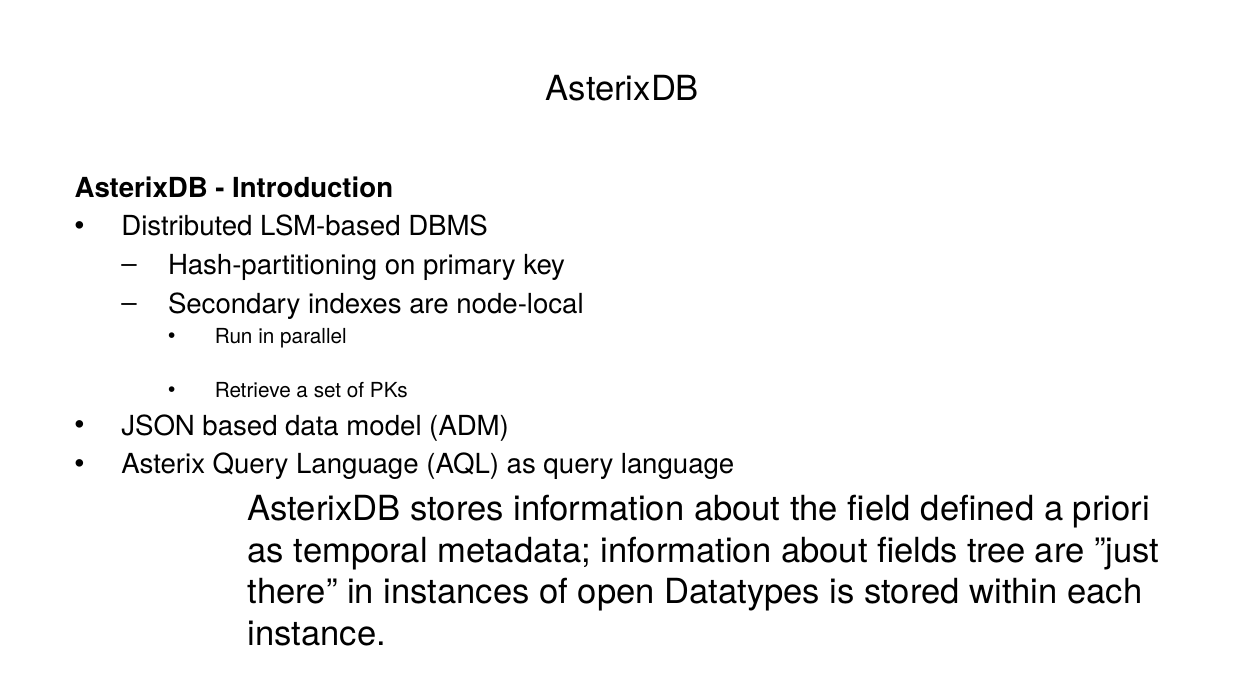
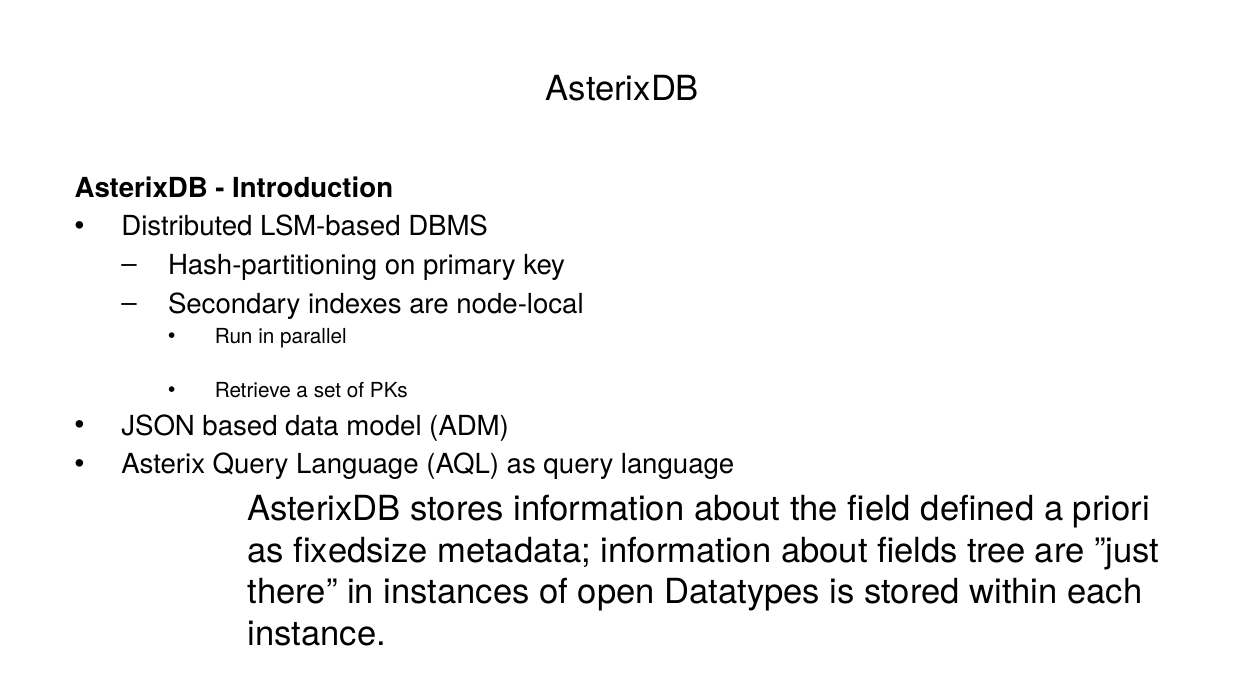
temporal: temporal -> fixedsize
